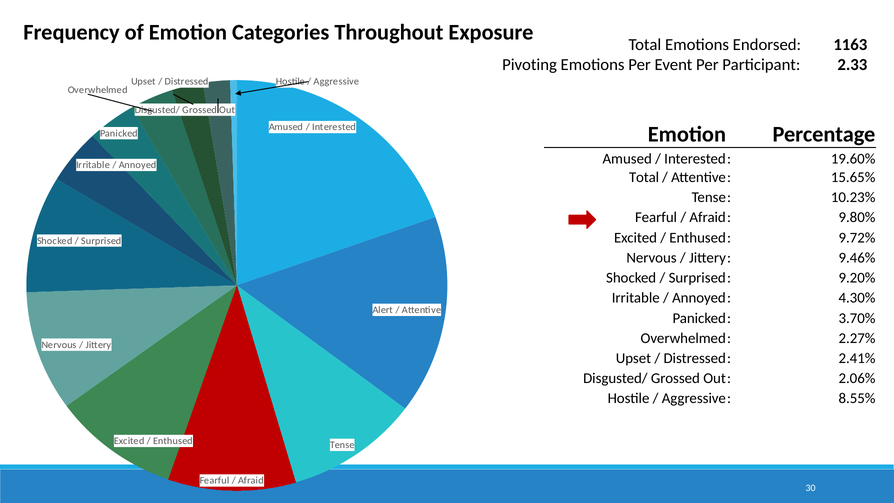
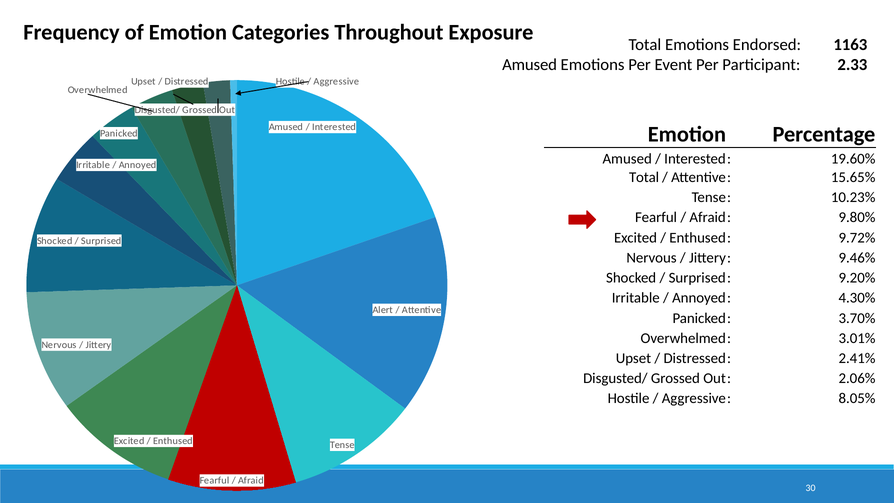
Pivoting at (530, 65): Pivoting -> Amused
2.27%: 2.27% -> 3.01%
8.55%: 8.55% -> 8.05%
